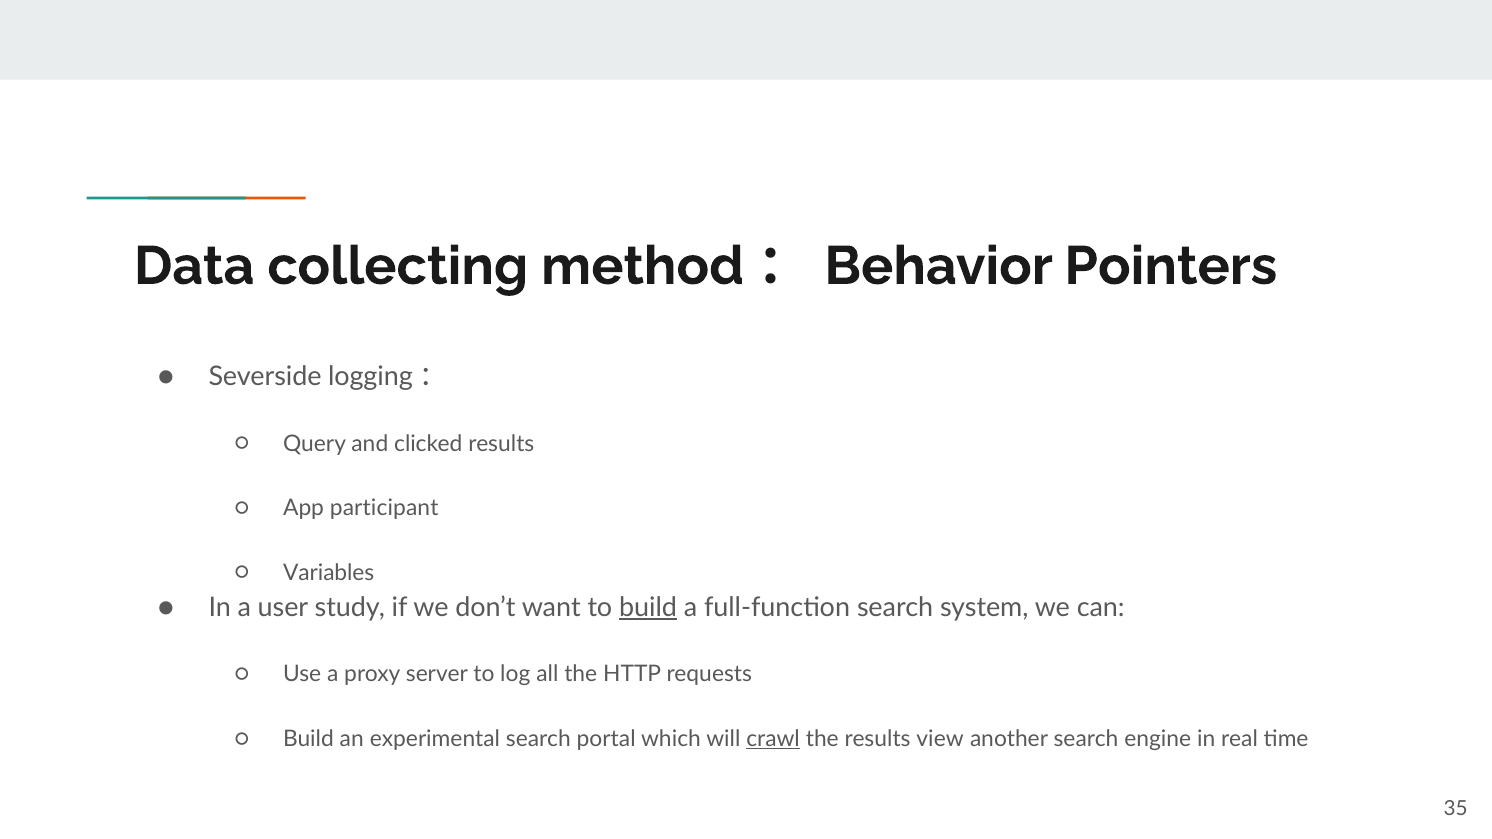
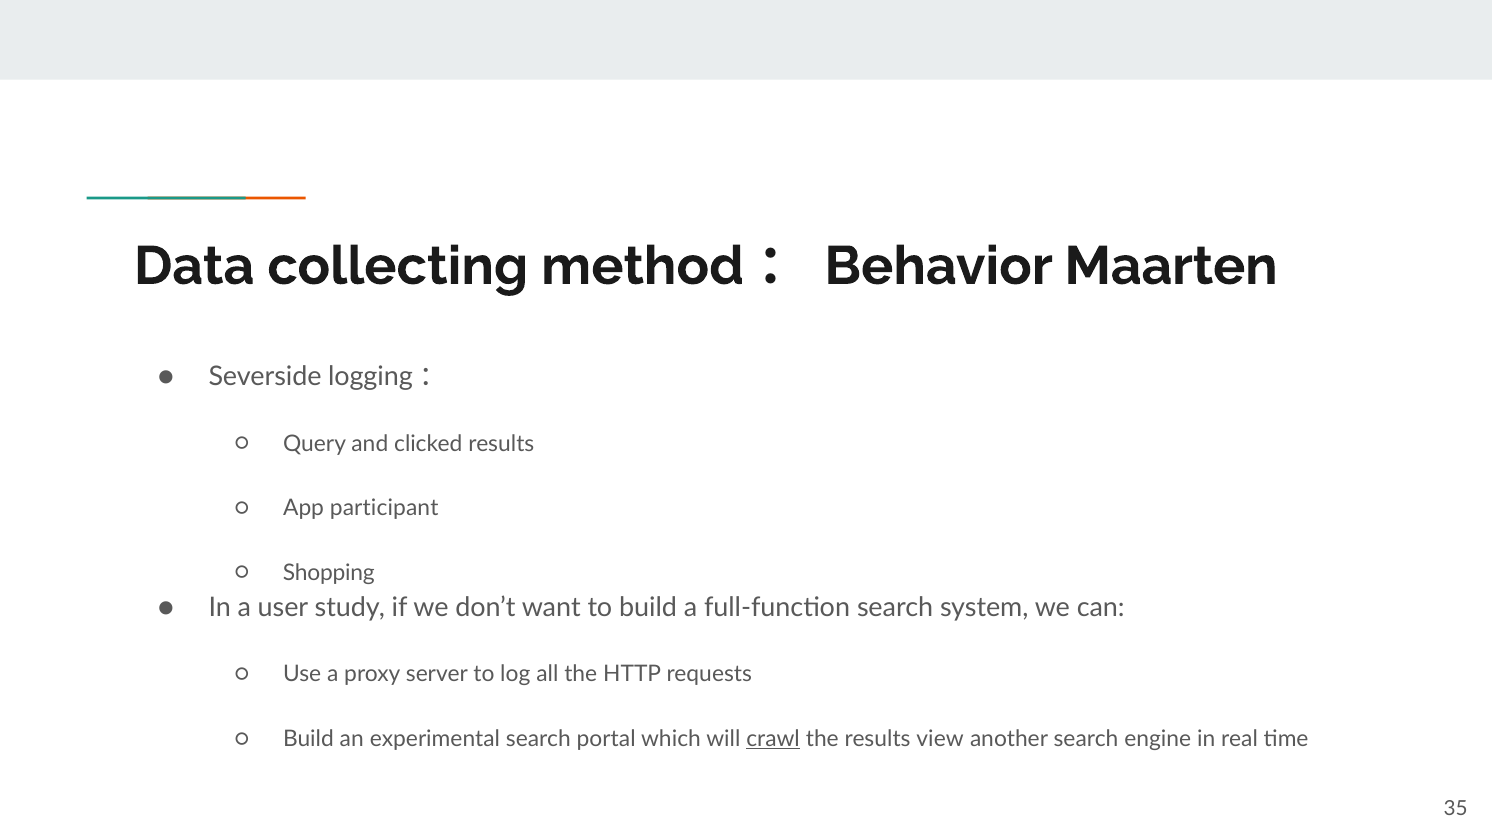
Pointers: Pointers -> Maarten
Variables: Variables -> Shopping
build at (648, 608) underline: present -> none
